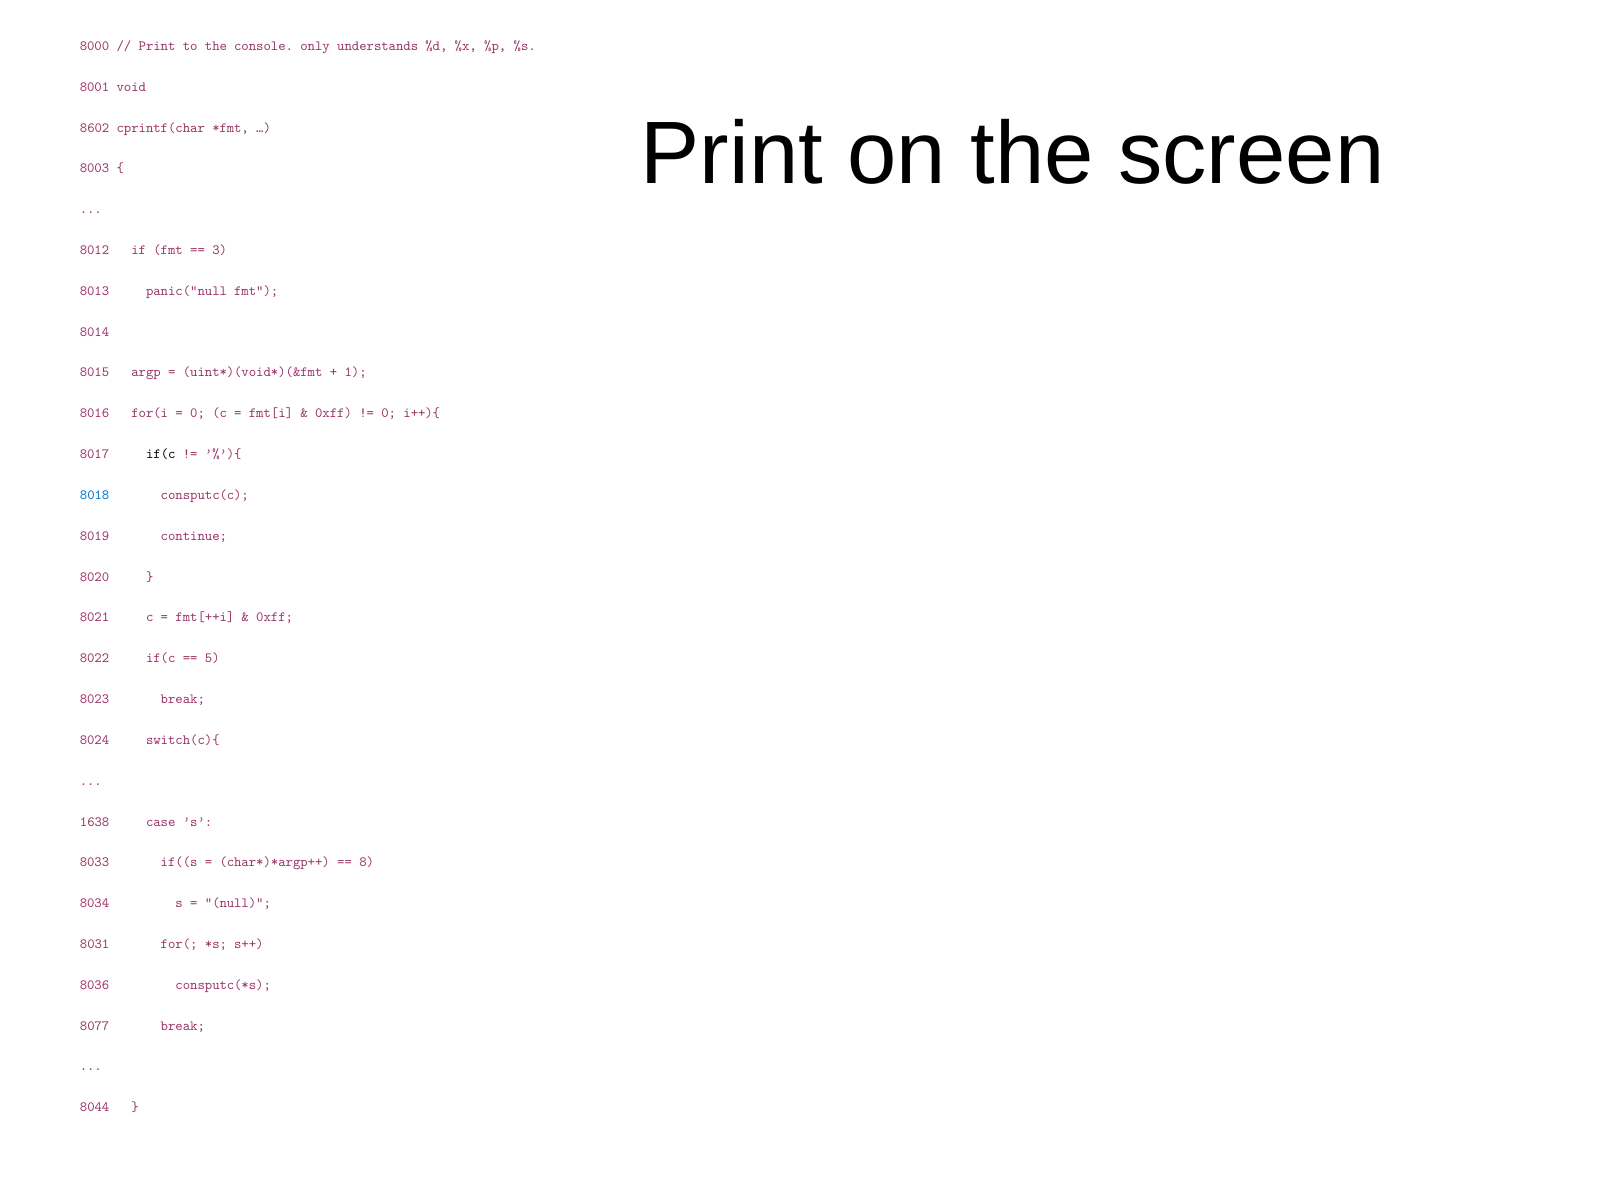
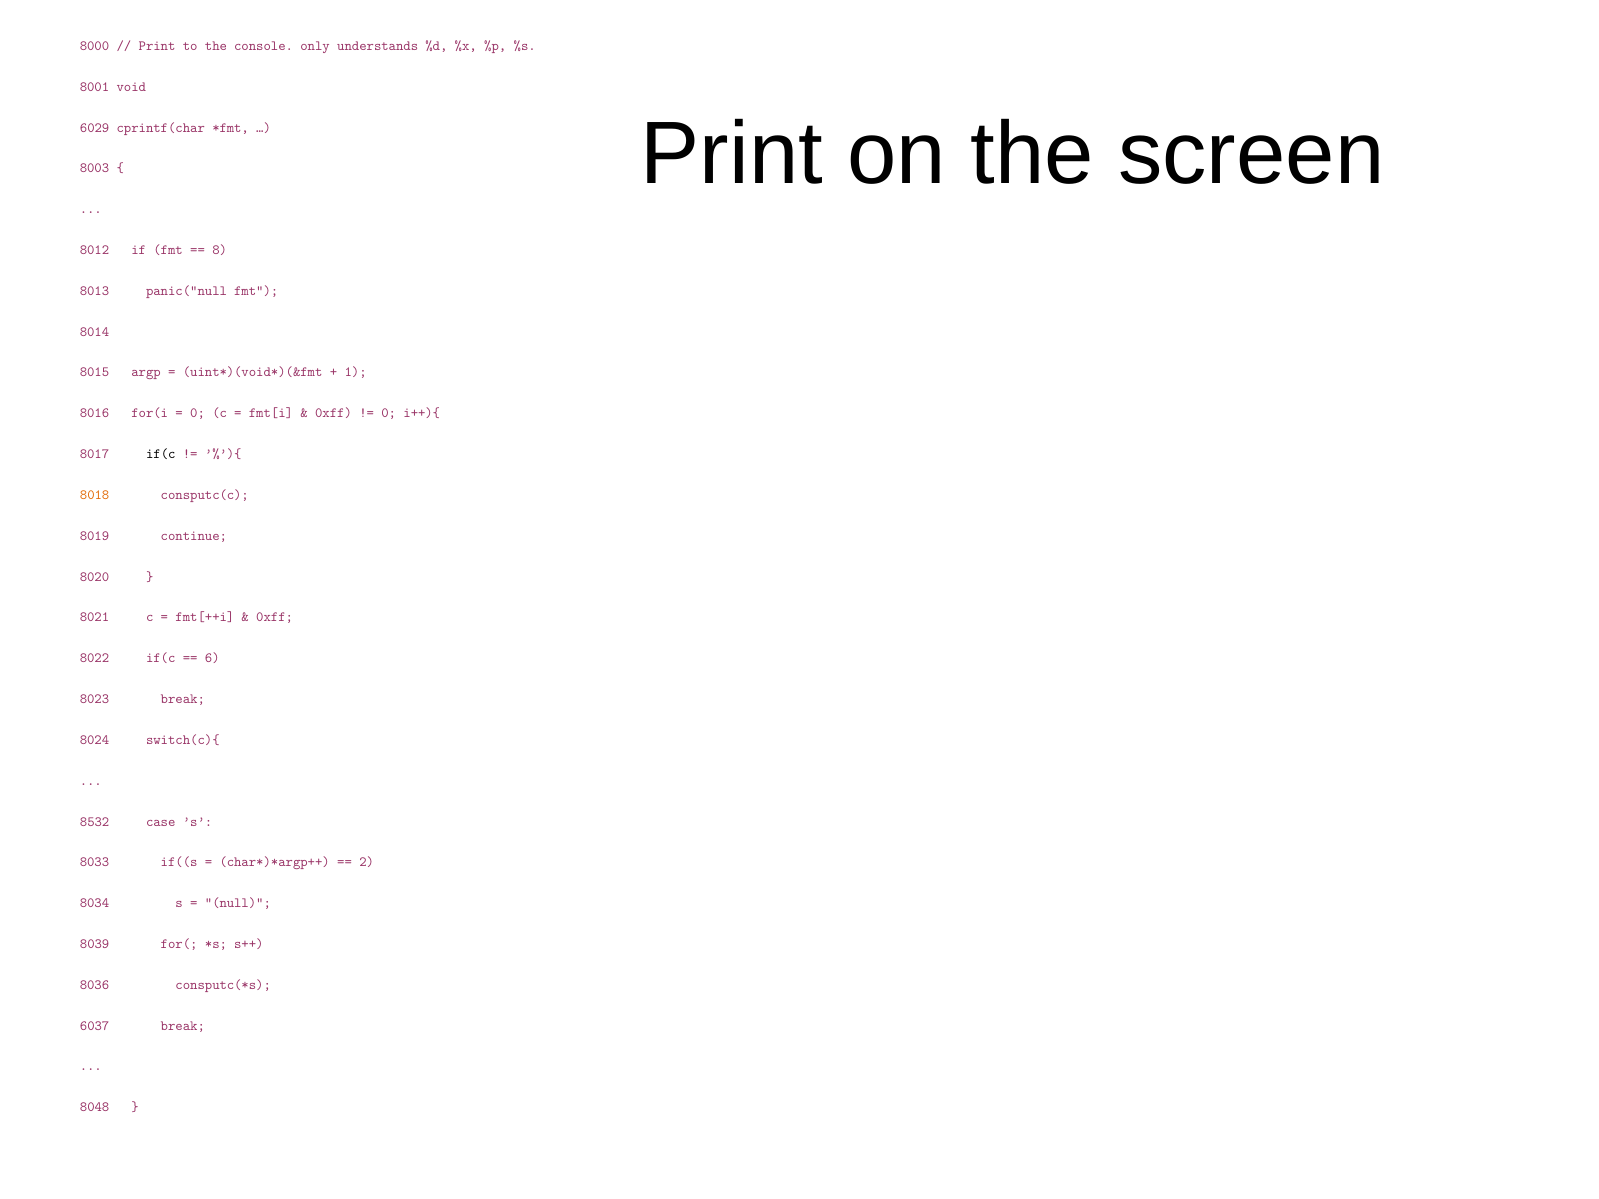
8602: 8602 -> 6029
3: 3 -> 8
8018 colour: blue -> orange
5: 5 -> 6
1638: 1638 -> 8532
8: 8 -> 2
8031: 8031 -> 8039
8077: 8077 -> 6037
8044: 8044 -> 8048
